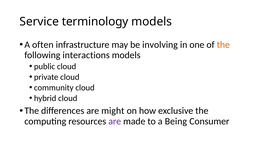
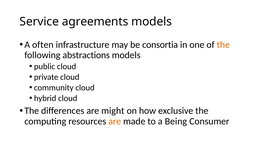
terminology: terminology -> agreements
involving: involving -> consortia
interactions: interactions -> abstractions
are at (115, 121) colour: purple -> orange
